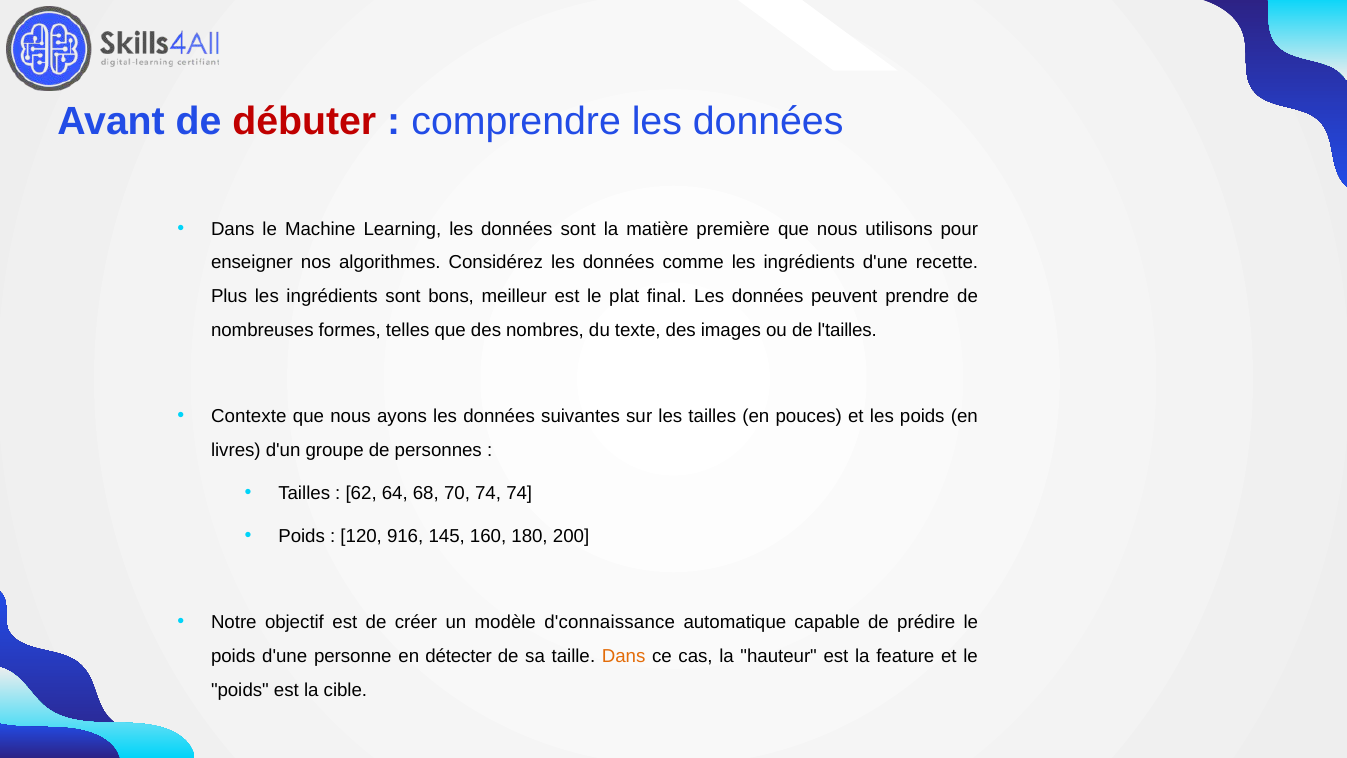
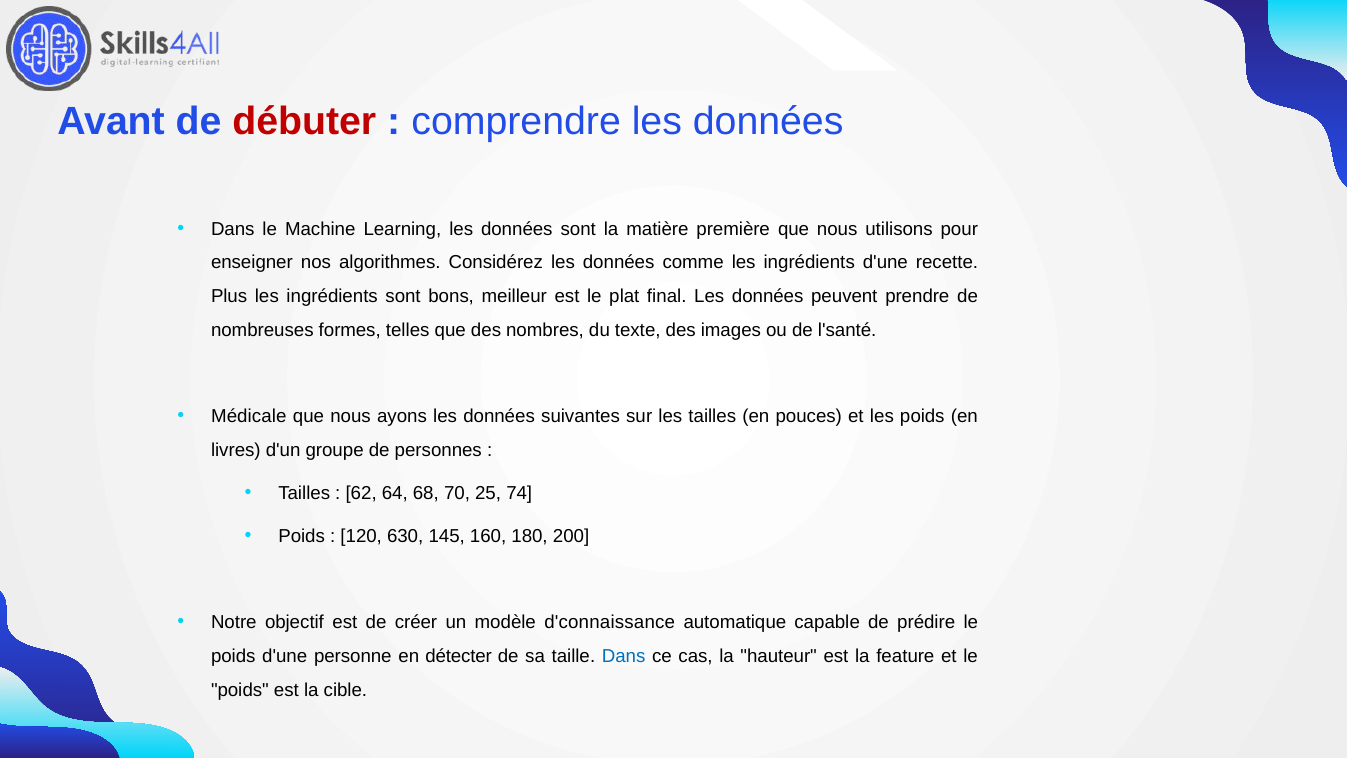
l'tailles: l'tailles -> l'santé
Contexte: Contexte -> Médicale
70 74: 74 -> 25
916: 916 -> 630
Dans at (624, 656) colour: orange -> blue
